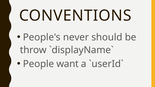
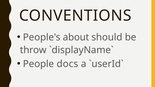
never: never -> about
want: want -> docs
